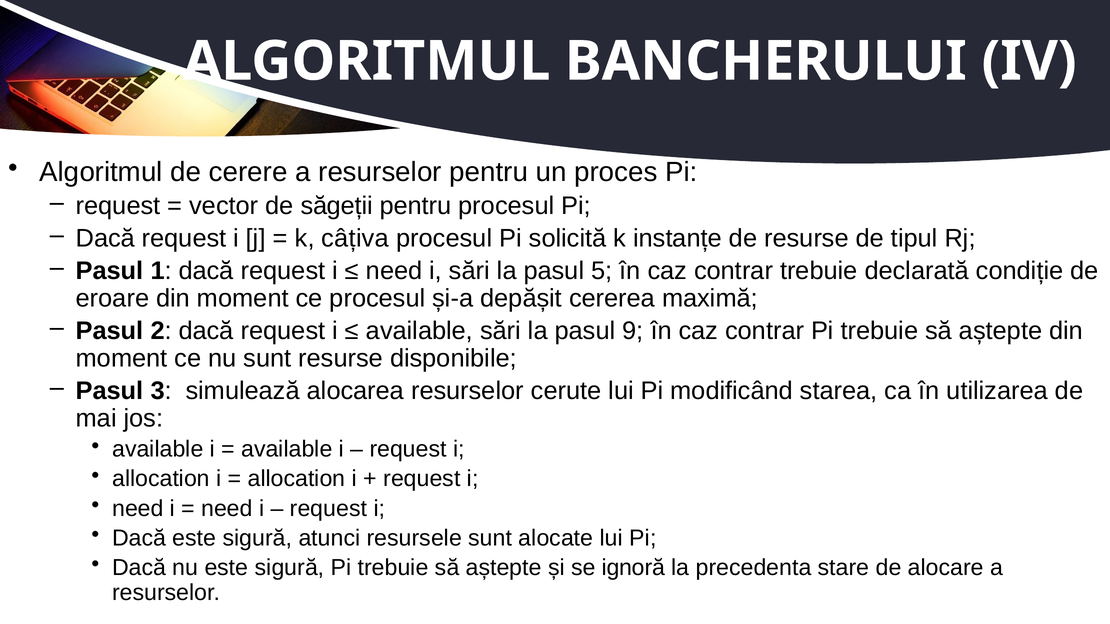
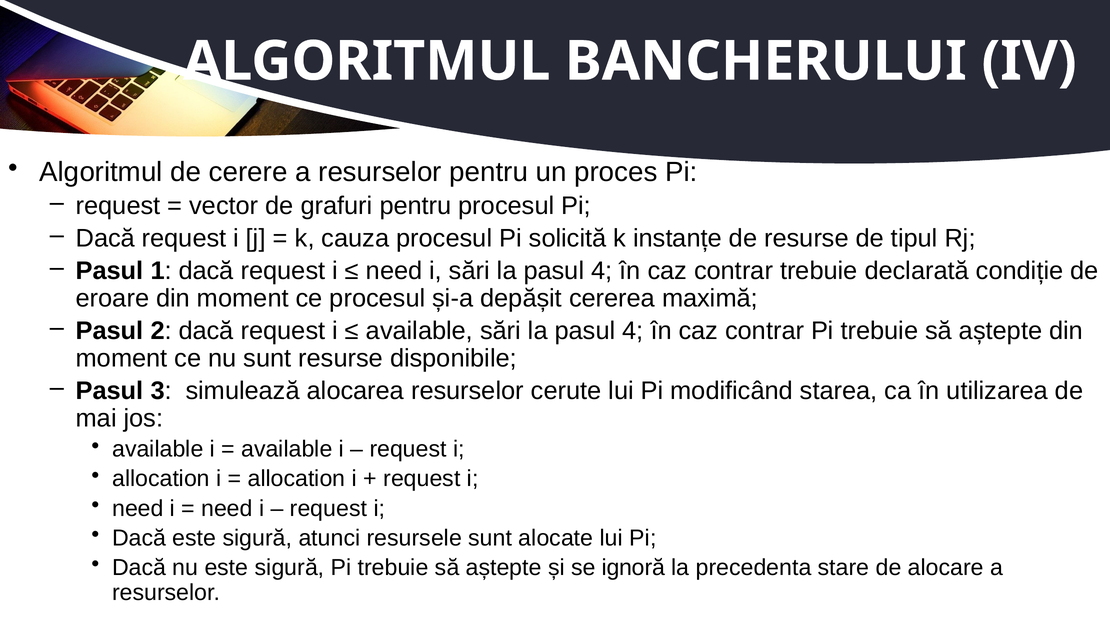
săgeții: săgeții -> grafuri
câțiva: câțiva -> cauza
5 at (602, 271): 5 -> 4
9 at (633, 331): 9 -> 4
